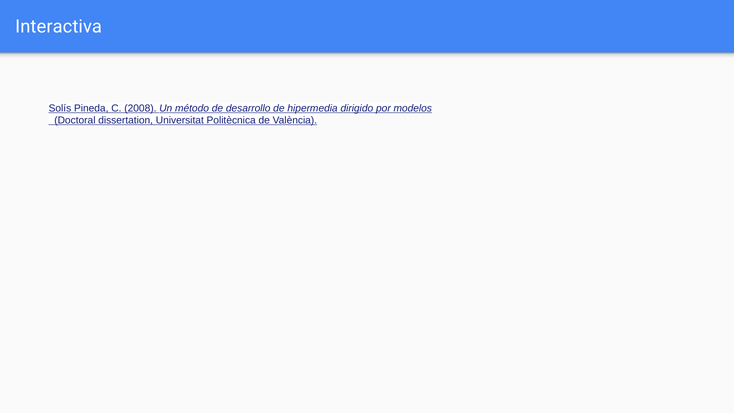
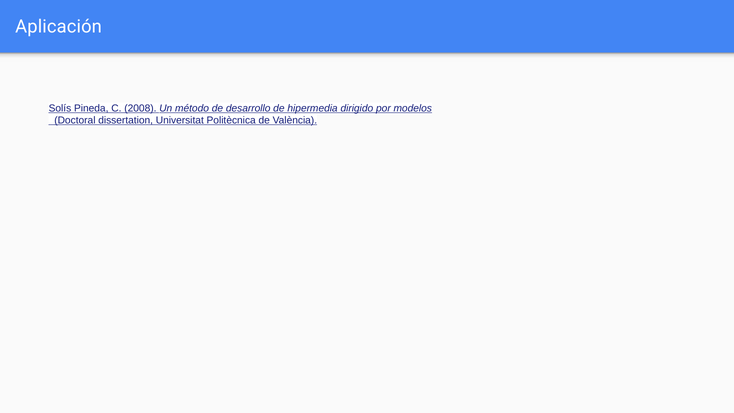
Interactiva: Interactiva -> Aplicación
